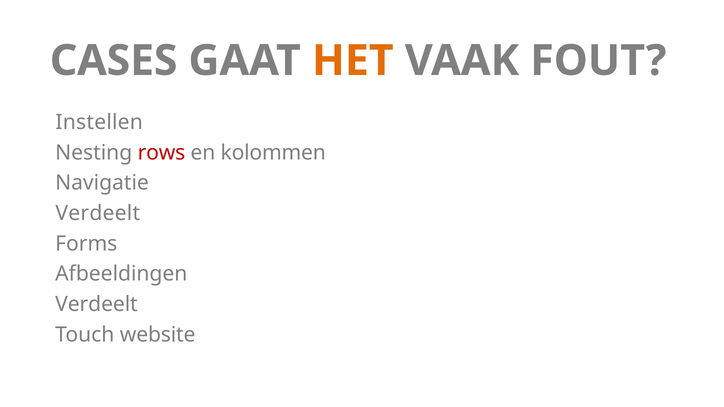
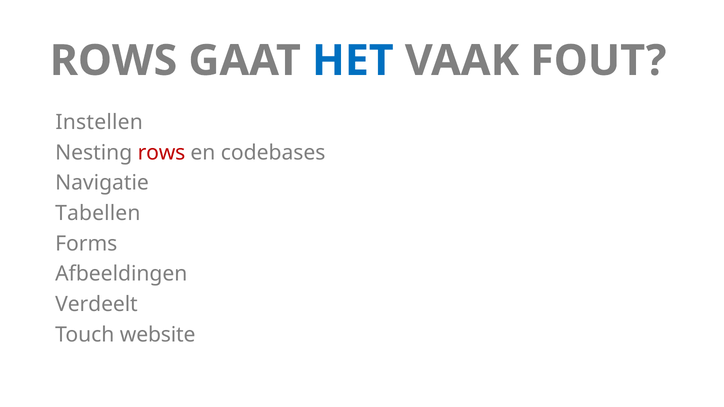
CASES at (114, 61): CASES -> ROWS
HET colour: orange -> blue
kolommen: kolommen -> codebases
Verdeelt at (98, 213): Verdeelt -> Tabellen
